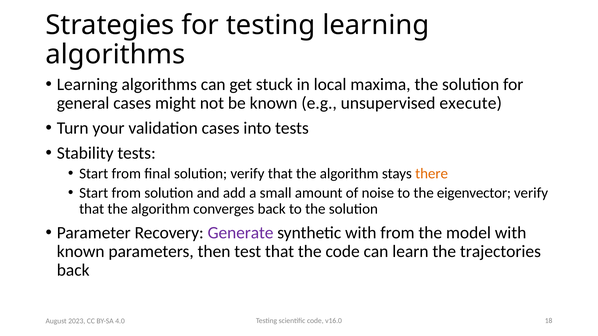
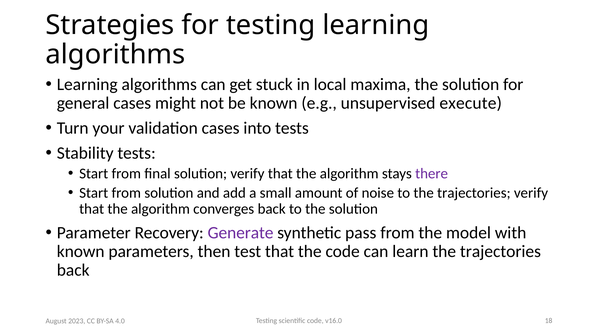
there colour: orange -> purple
to the eigenvector: eigenvector -> trajectories
synthetic with: with -> pass
